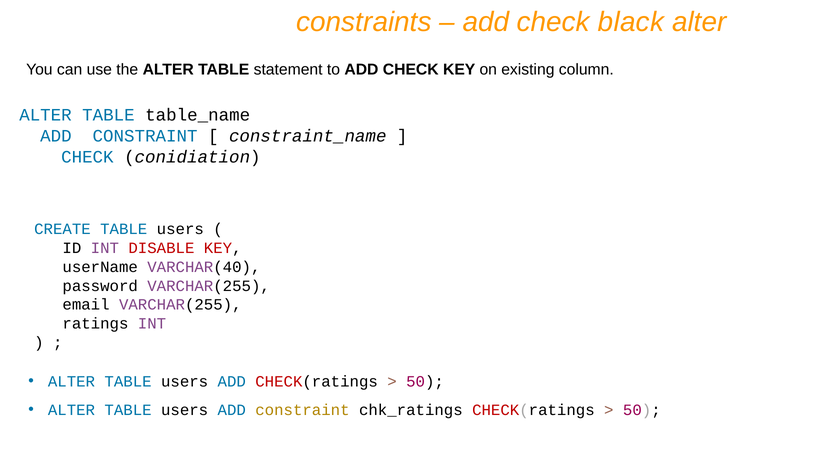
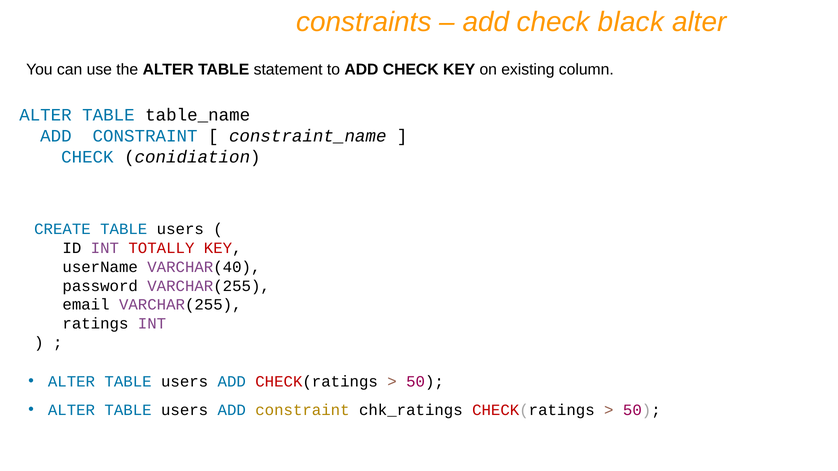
DISABLE: DISABLE -> TOTALLY
